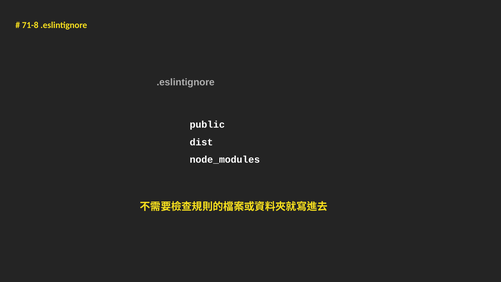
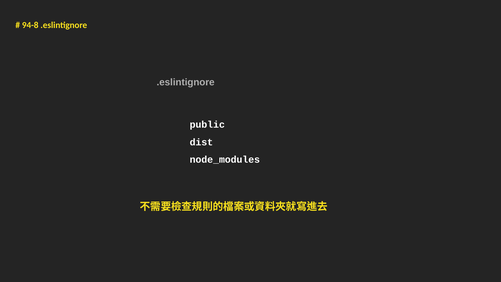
71-8: 71-8 -> 94-8
